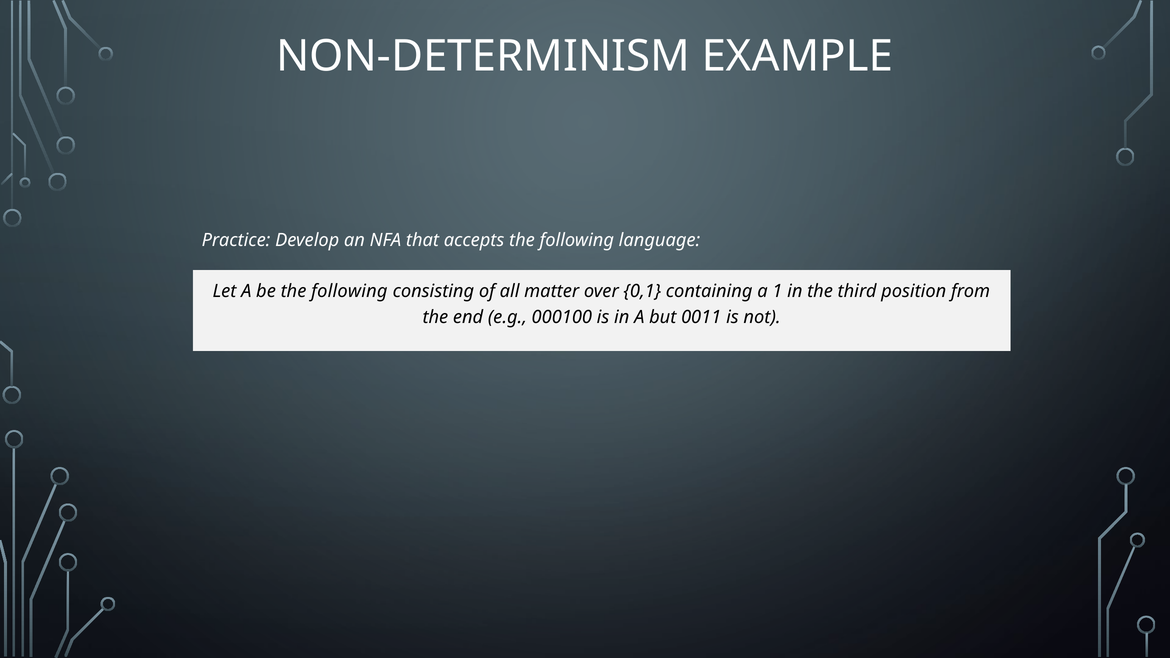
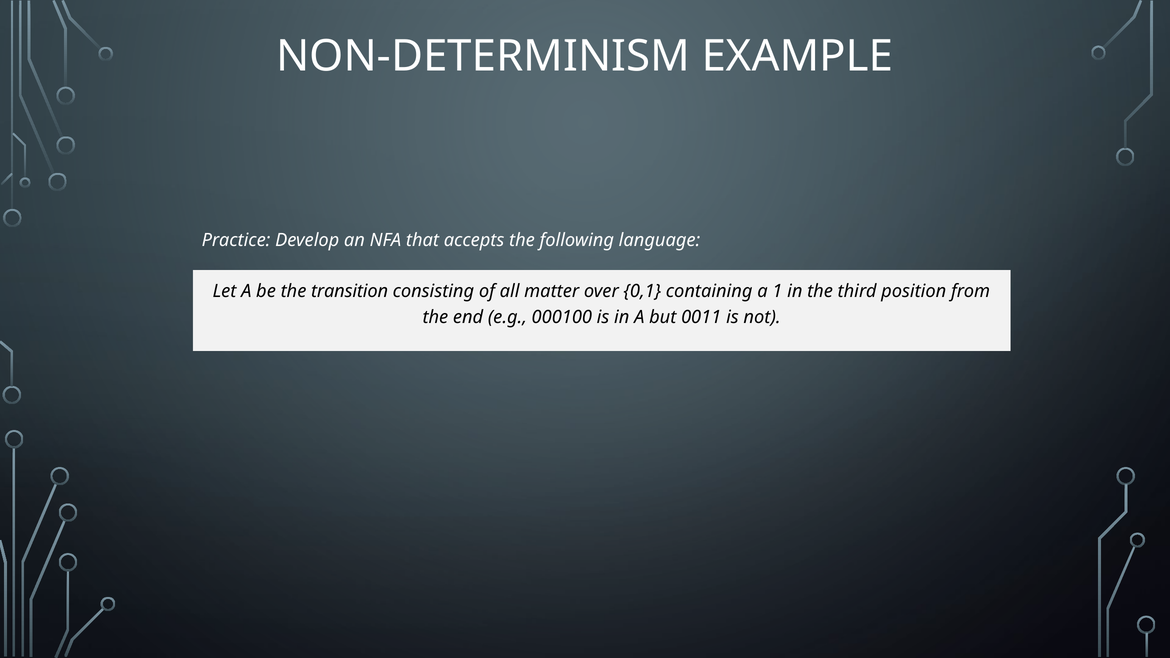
be the following: following -> transition
